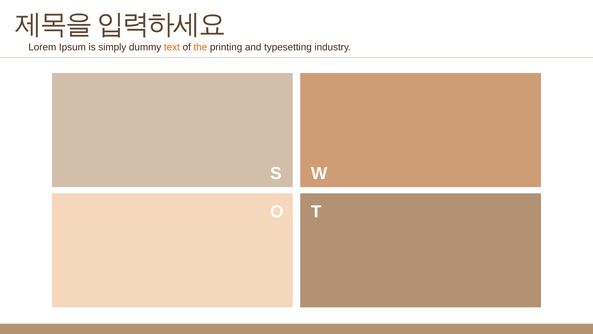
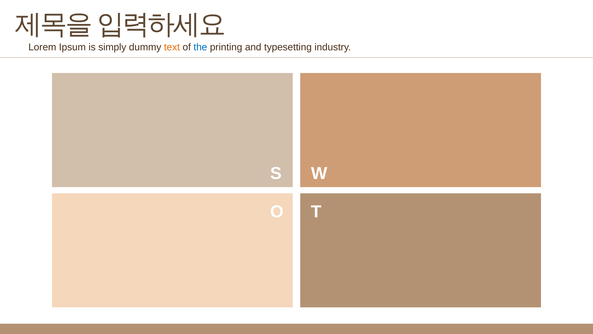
the colour: orange -> blue
